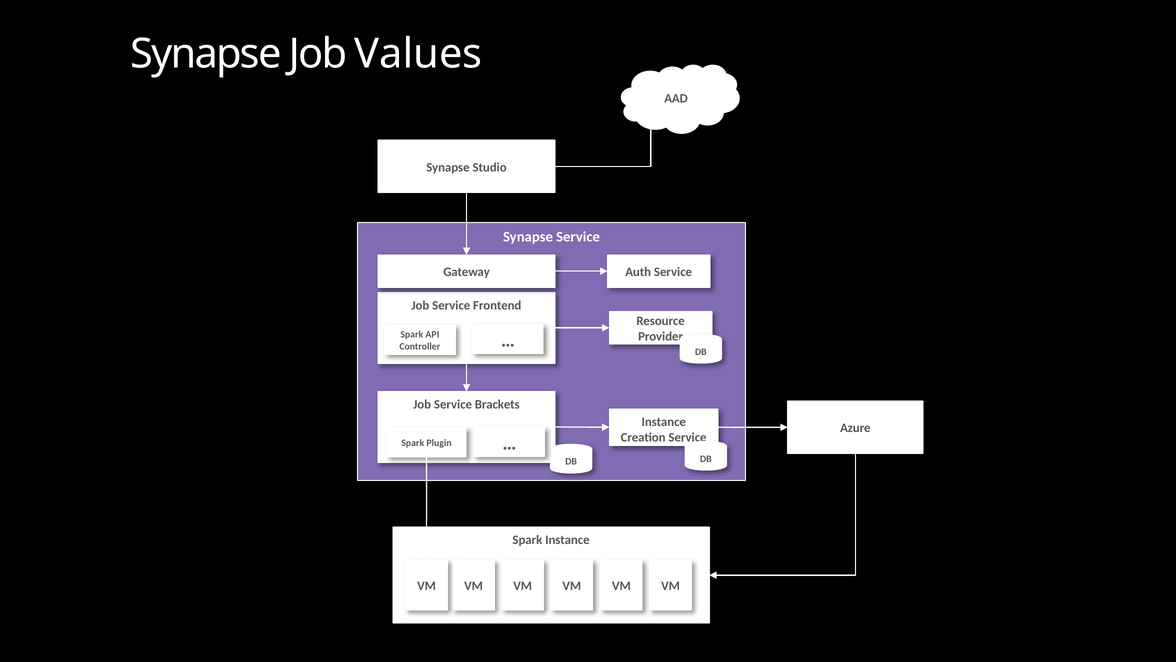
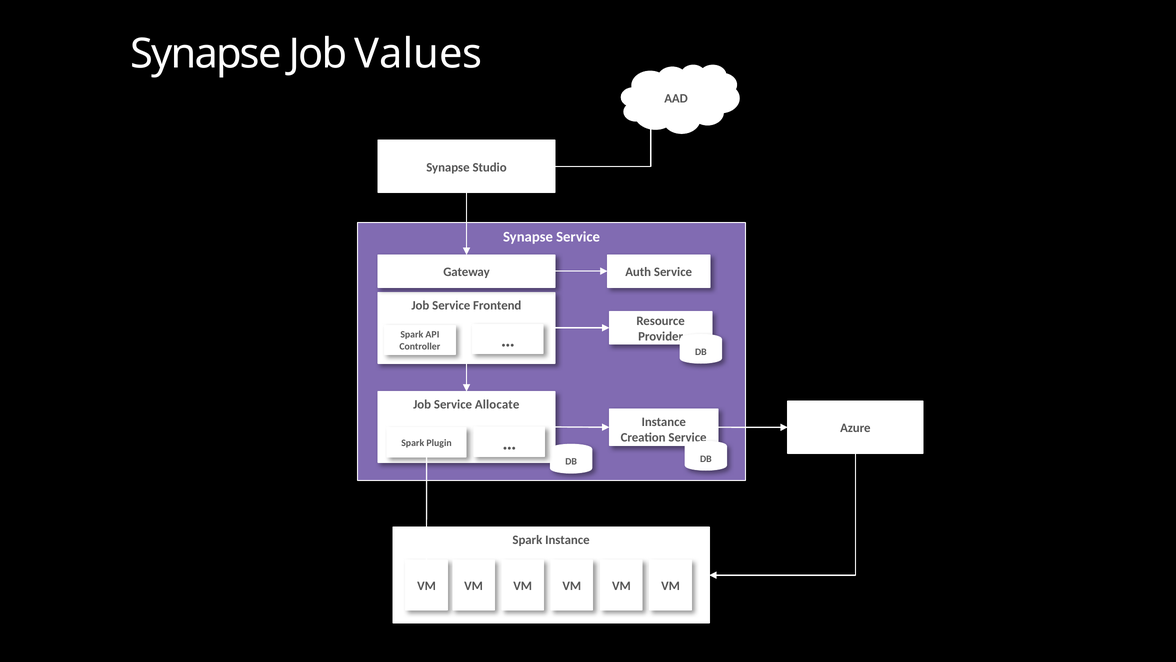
Brackets: Brackets -> Allocate
